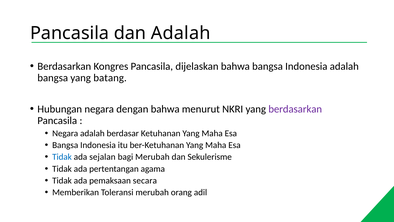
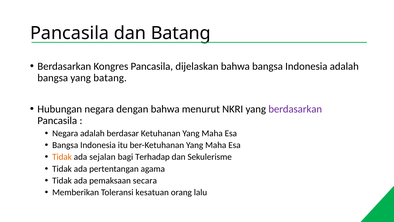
dan Adalah: Adalah -> Batang
Tidak at (62, 157) colour: blue -> orange
bagi Merubah: Merubah -> Terhadap
Toleransi merubah: merubah -> kesatuan
adil: adil -> lalu
